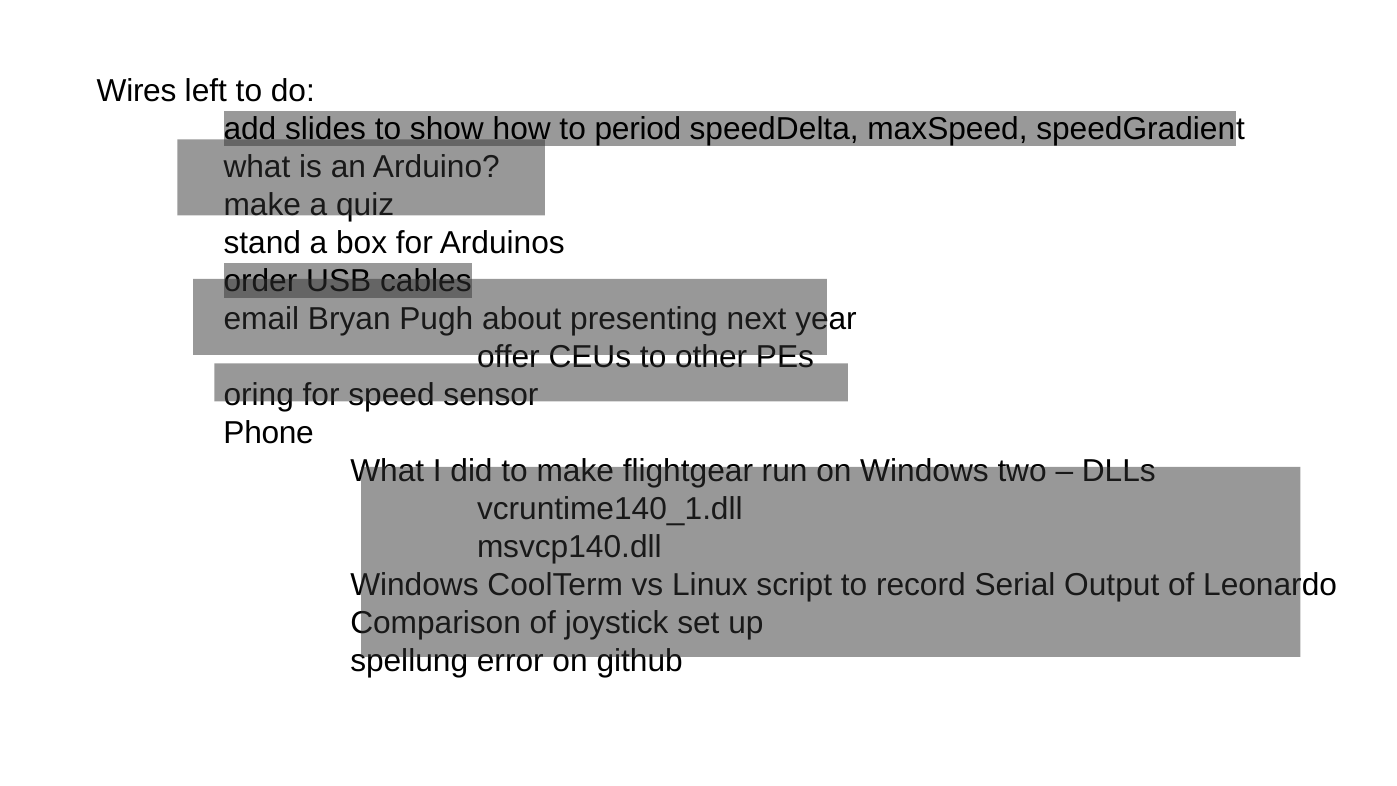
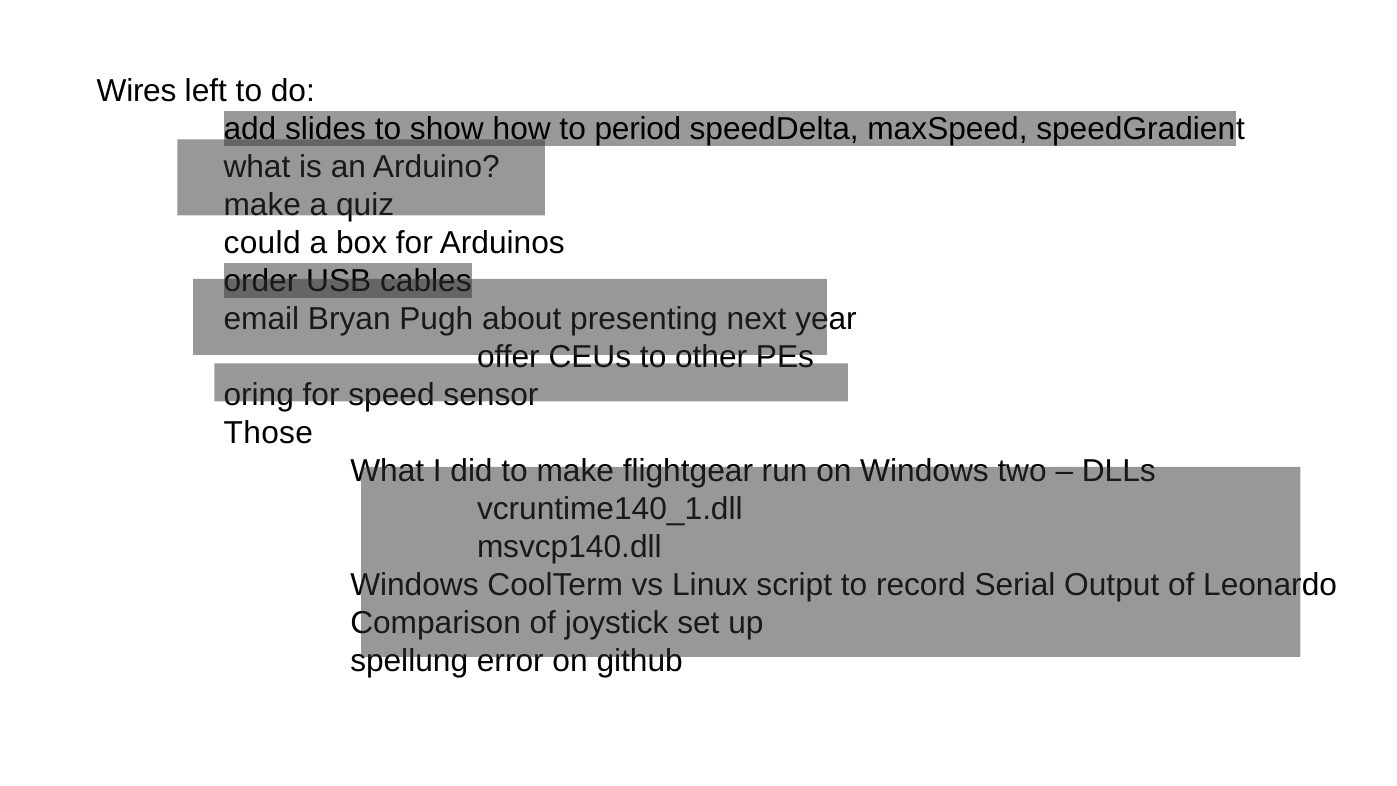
stand: stand -> could
Phone: Phone -> Those
